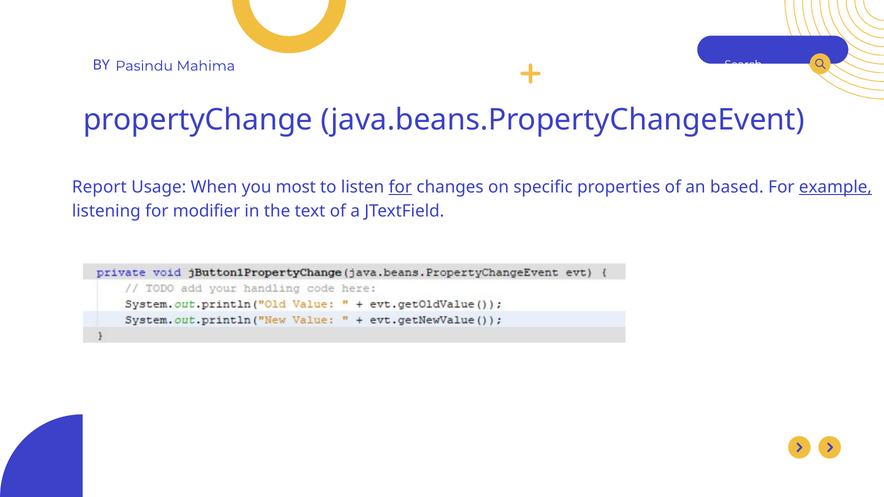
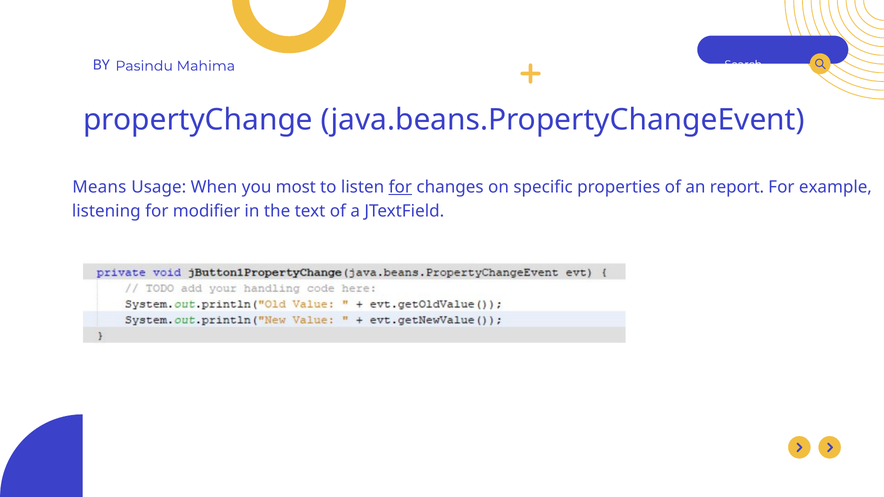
Report: Report -> Means
based: based -> report
example underline: present -> none
